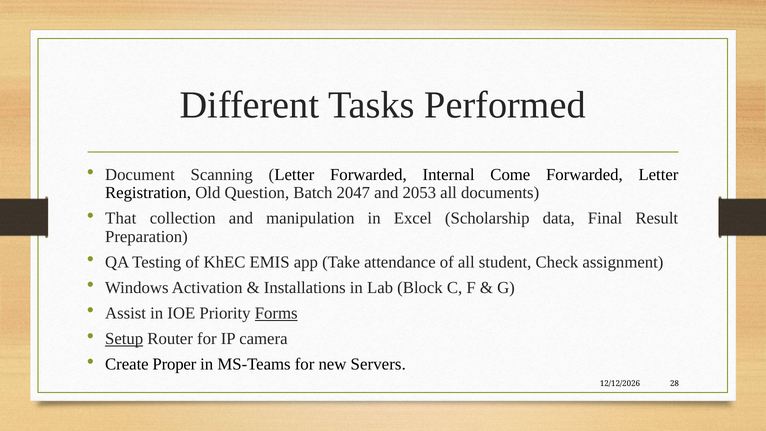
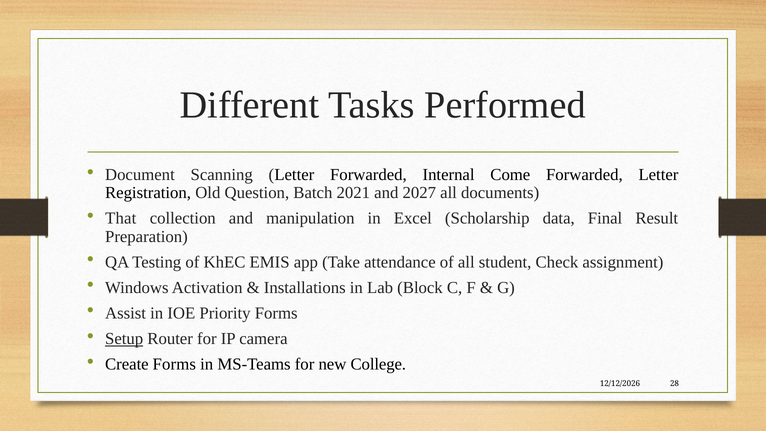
2047: 2047 -> 2021
2053: 2053 -> 2027
Forms at (276, 313) underline: present -> none
Create Proper: Proper -> Forms
Servers: Servers -> College
